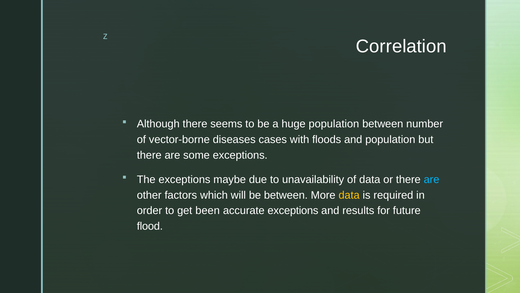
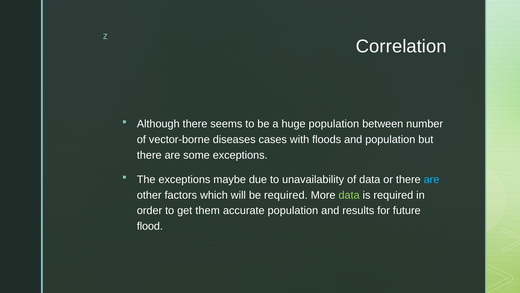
be between: between -> required
data at (349, 195) colour: yellow -> light green
been: been -> them
accurate exceptions: exceptions -> population
